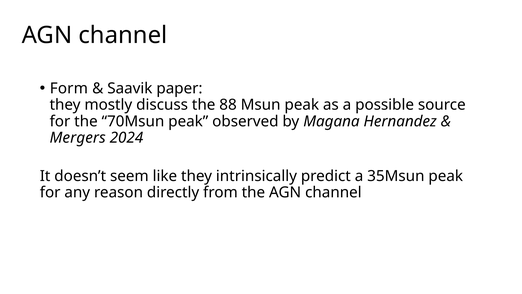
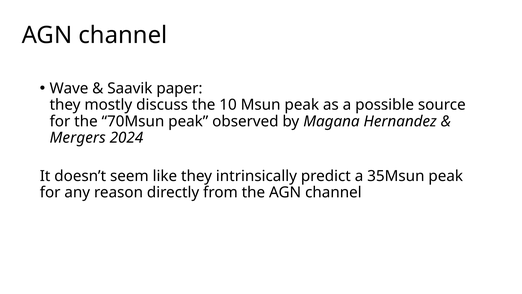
Form: Form -> Wave
88: 88 -> 10
